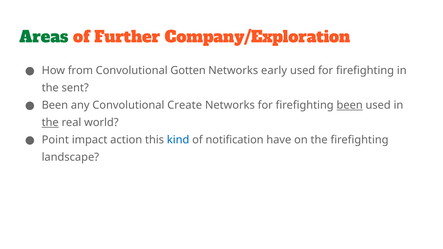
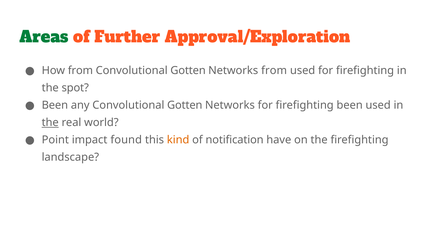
Company/Exploration: Company/Exploration -> Approval/Exploration
Networks early: early -> from
sent: sent -> spot
any Convolutional Create: Create -> Gotten
been at (350, 105) underline: present -> none
action: action -> found
kind colour: blue -> orange
